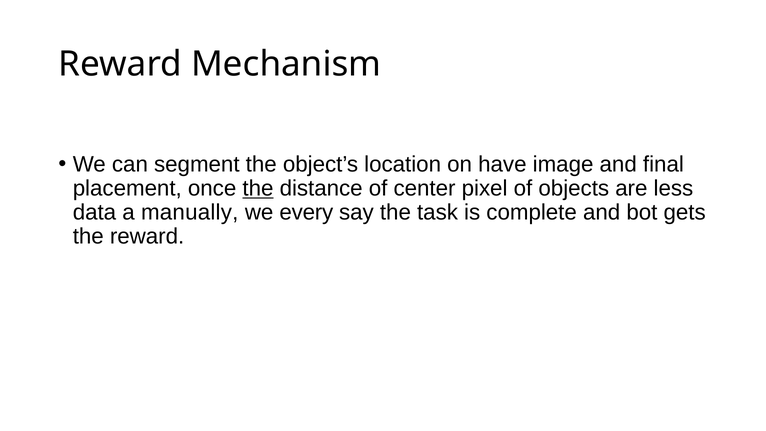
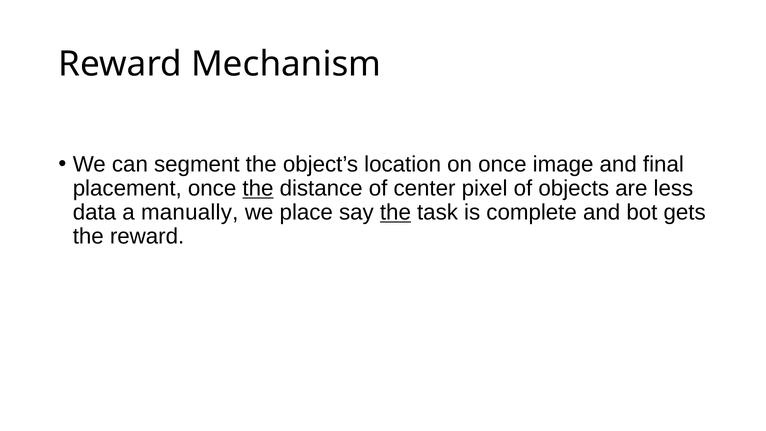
on have: have -> once
every: every -> place
the at (395, 212) underline: none -> present
